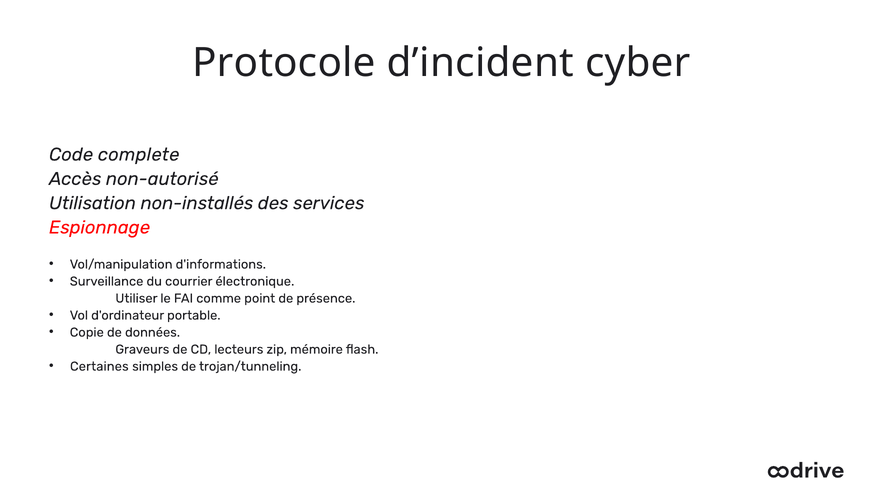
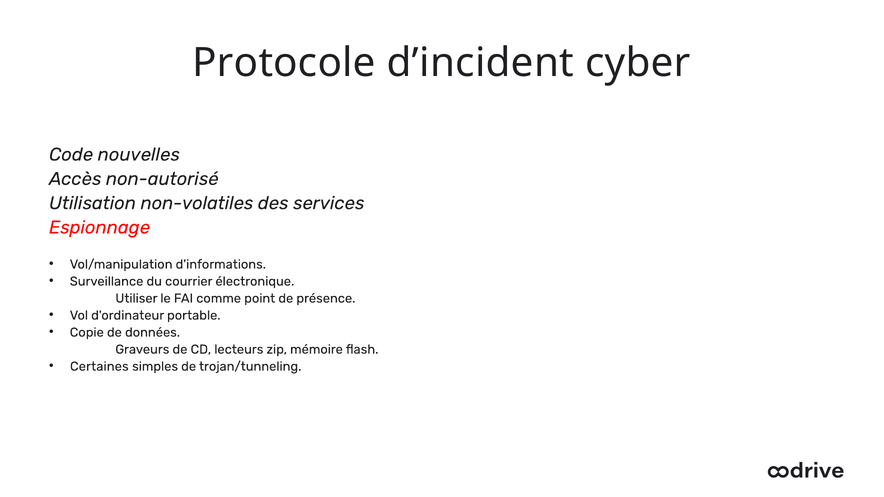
complete: complete -> nouvelles
non-installés: non-installés -> non-volatiles
